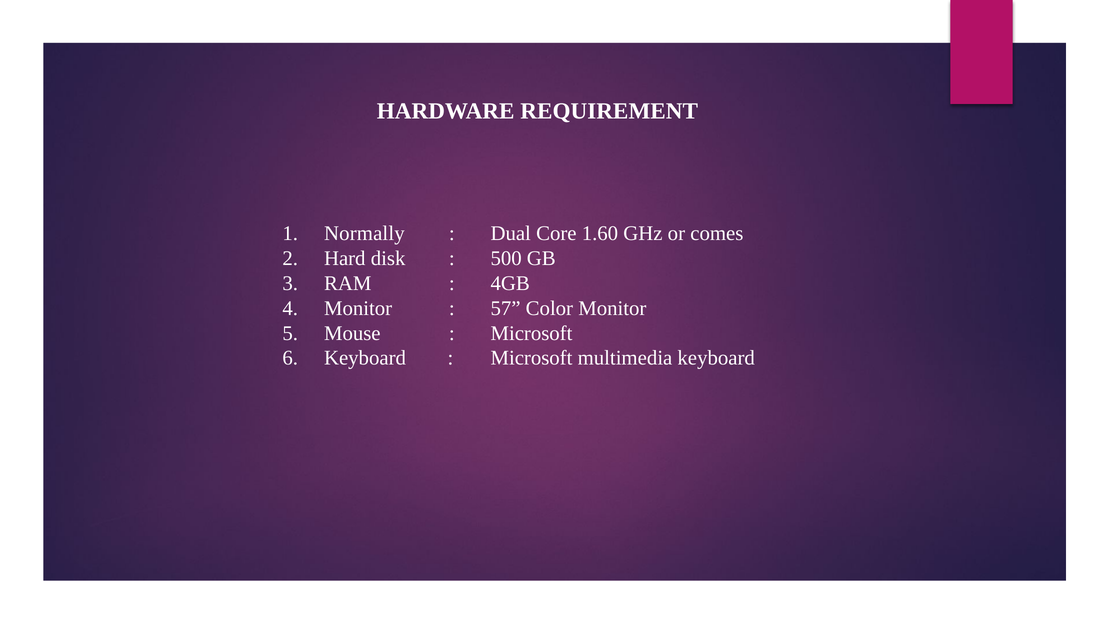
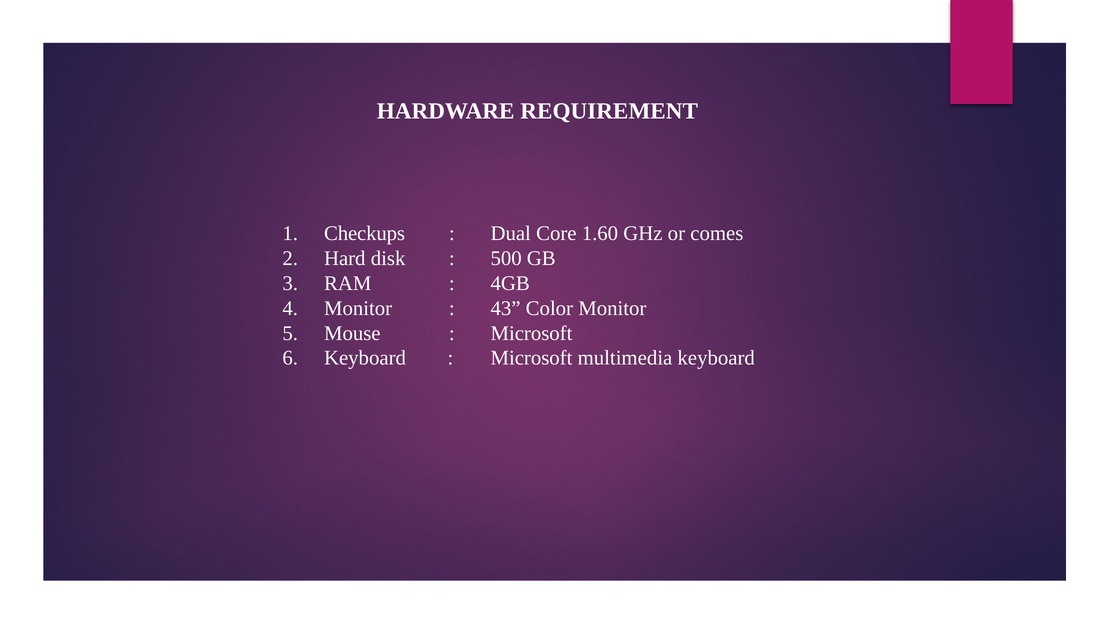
Normally: Normally -> Checkups
57: 57 -> 43
